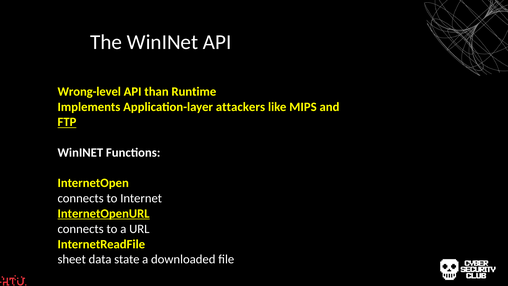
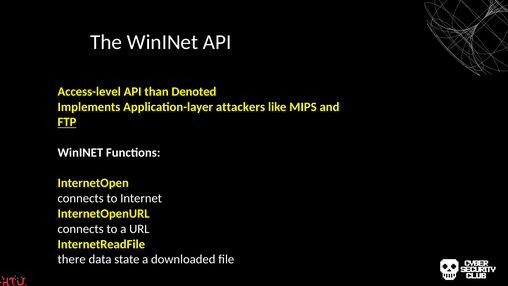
Wrong-level: Wrong-level -> Access-level
Runtime: Runtime -> Denoted
InternetOpenURL underline: present -> none
sheet: sheet -> there
